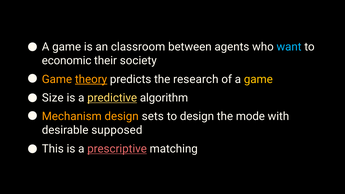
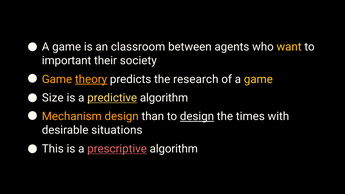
want colour: light blue -> yellow
economic: economic -> important
sets: sets -> than
design at (197, 116) underline: none -> present
mode: mode -> times
supposed: supposed -> situations
prescriptive matching: matching -> algorithm
